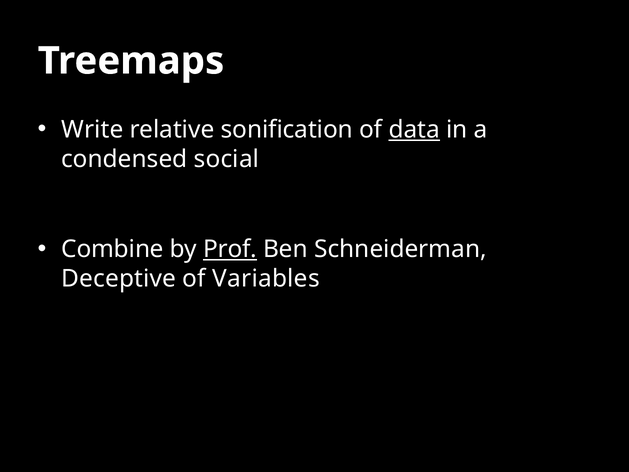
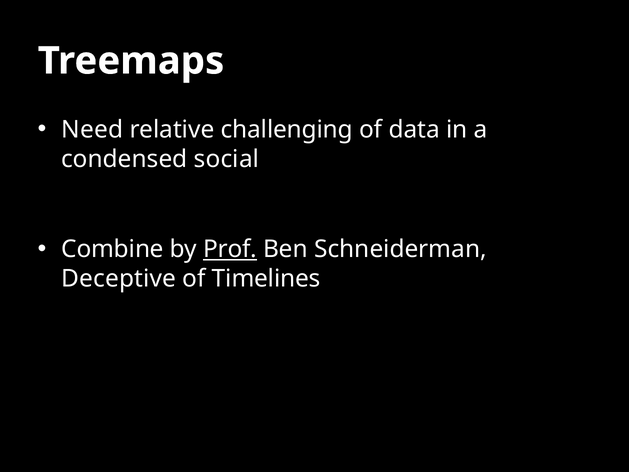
Write: Write -> Need
sonification: sonification -> challenging
data underline: present -> none
Variables: Variables -> Timelines
